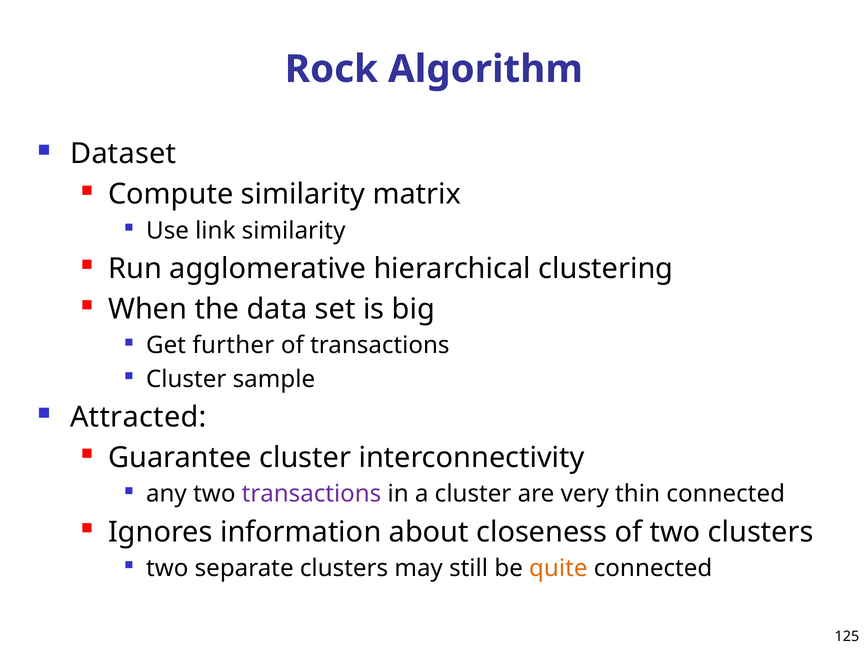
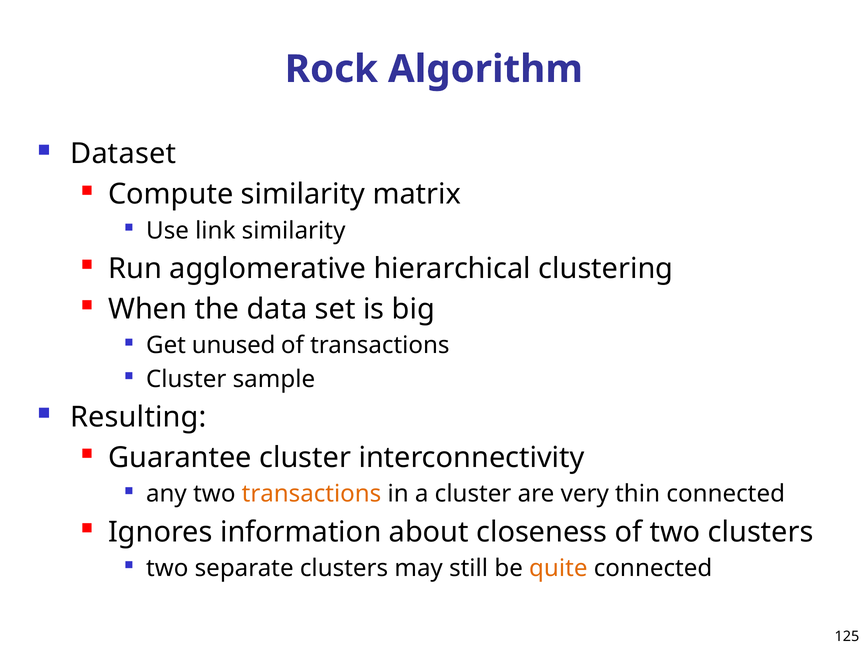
further: further -> unused
Attracted: Attracted -> Resulting
transactions at (311, 494) colour: purple -> orange
